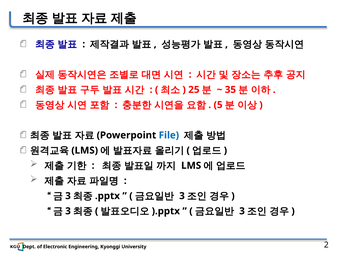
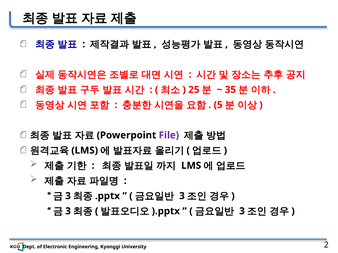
File colour: blue -> purple
